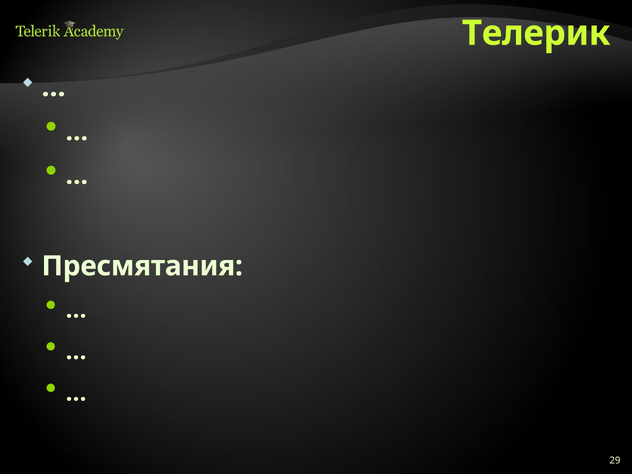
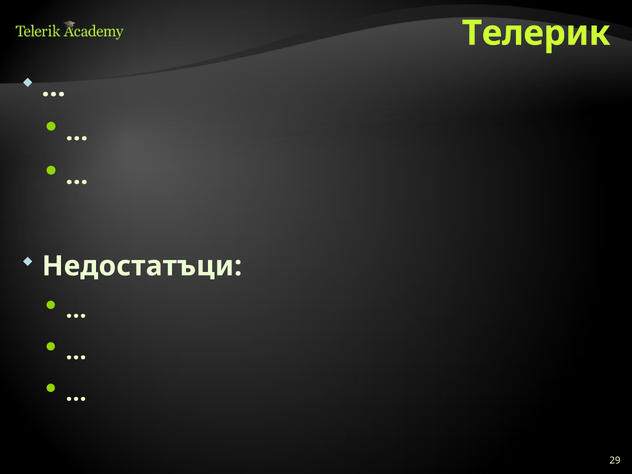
Пресмятания: Пресмятания -> Недостатъци
